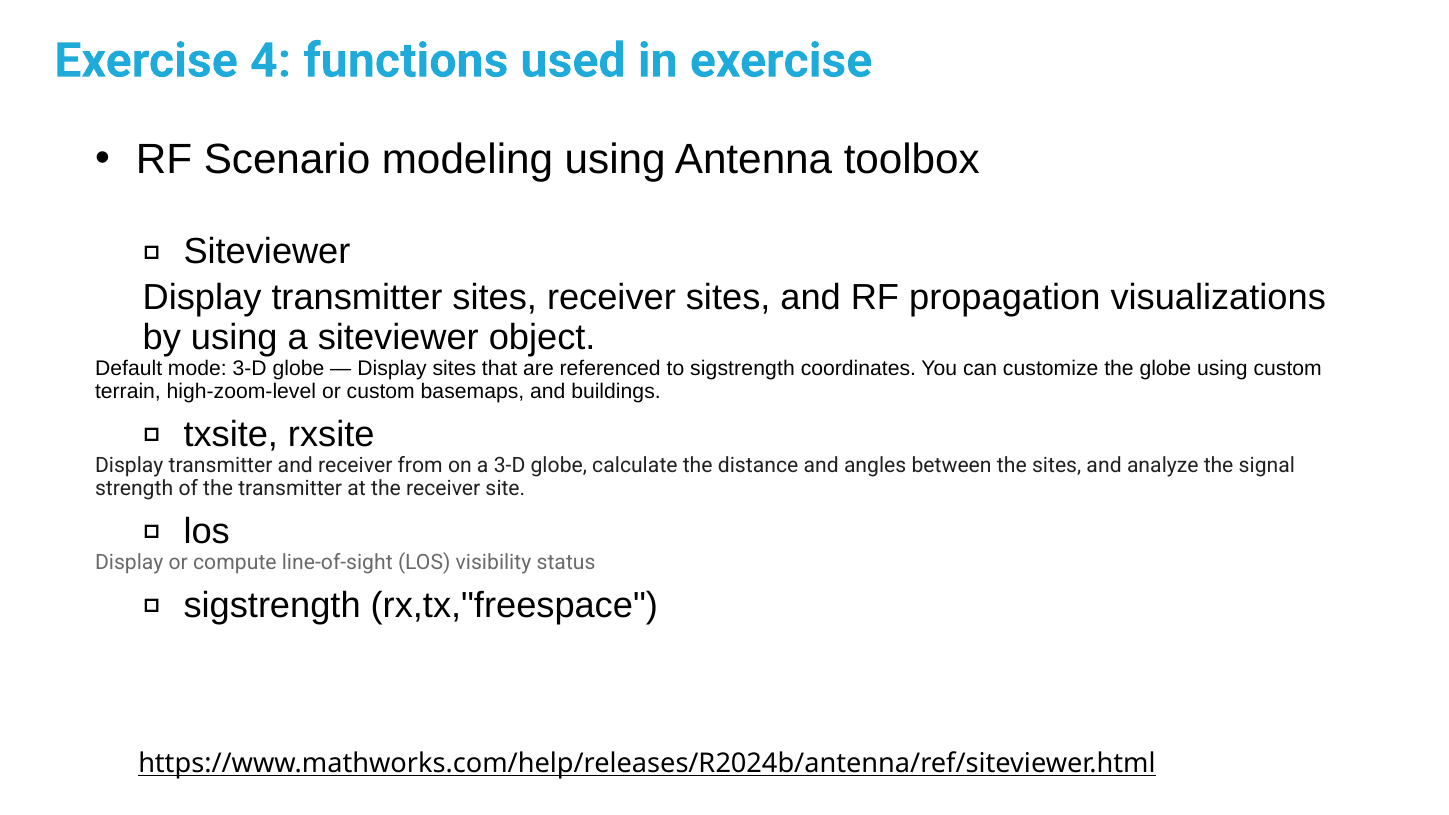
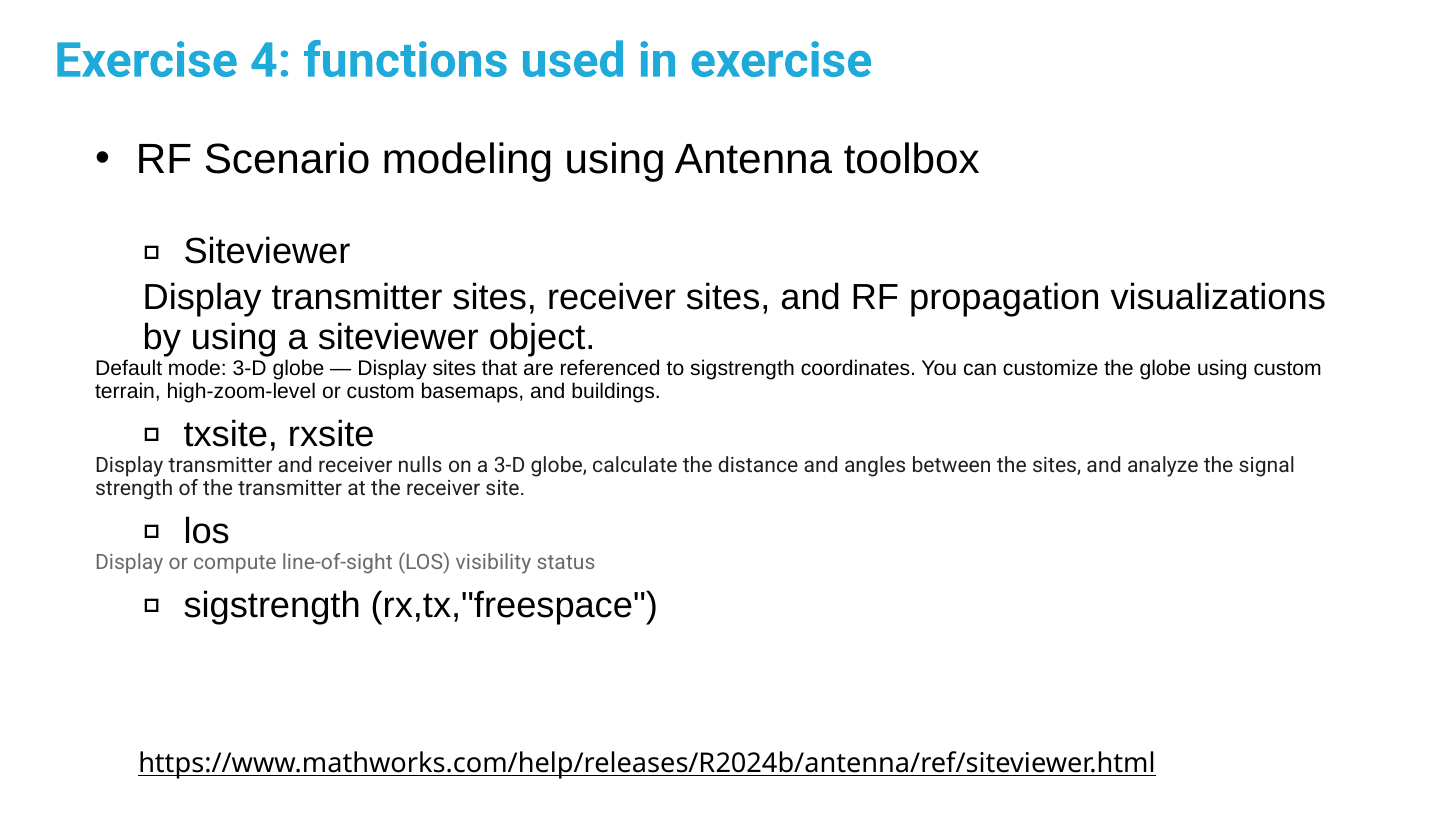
from: from -> nulls
